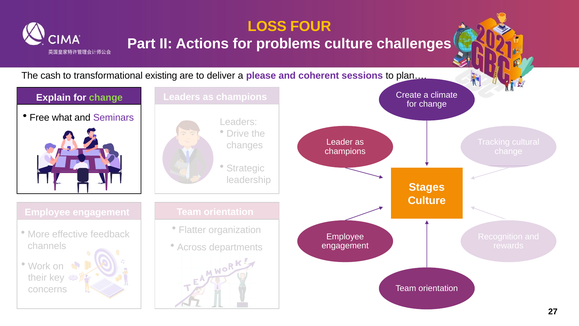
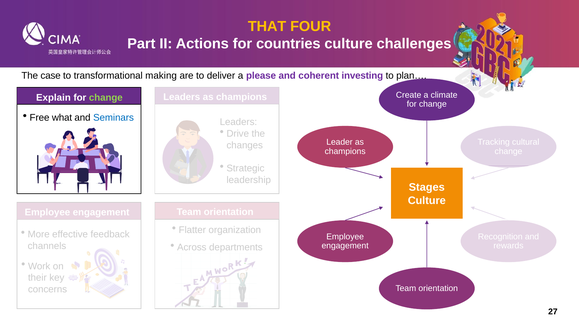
LOSS: LOSS -> THAT
problems: problems -> countries
cash: cash -> case
existing: existing -> making
sessions: sessions -> investing
Seminars colour: purple -> blue
